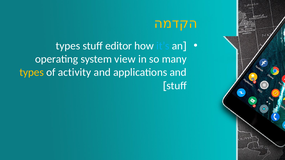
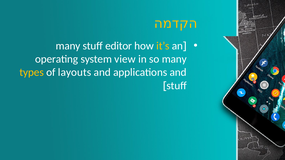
types at (68, 46): types -> many
it’s colour: light blue -> yellow
activity: activity -> layouts
